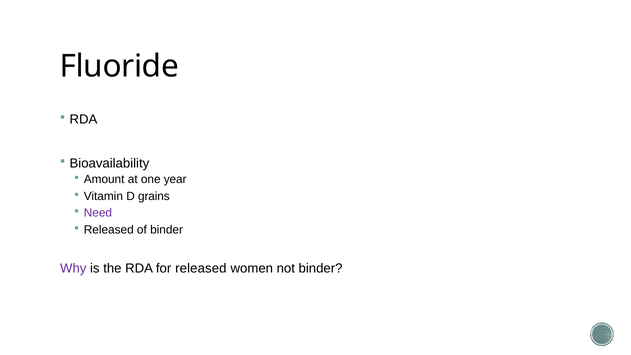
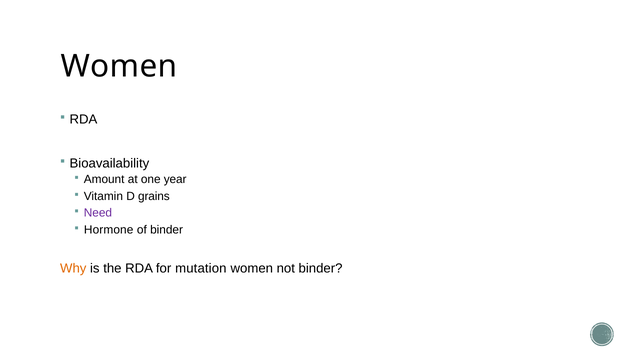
Fluoride at (119, 67): Fluoride -> Women
Released at (109, 230): Released -> Hormone
Why colour: purple -> orange
for released: released -> mutation
